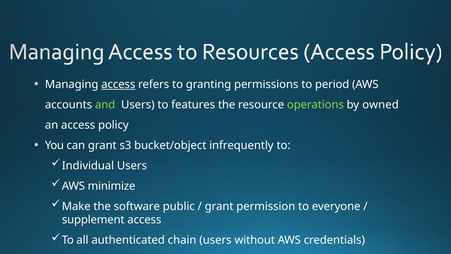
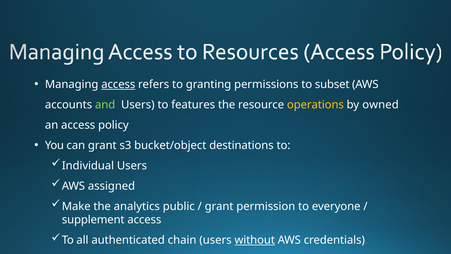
period: period -> subset
operations colour: light green -> yellow
infrequently: infrequently -> destinations
minimize: minimize -> assigned
software: software -> analytics
without underline: none -> present
